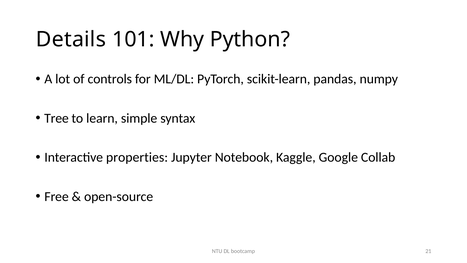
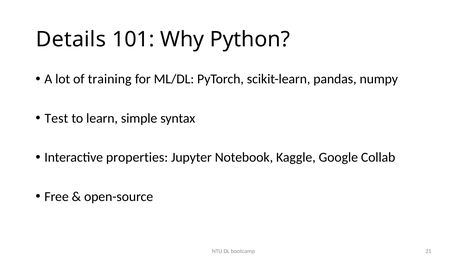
controls: controls -> training
Tree: Tree -> Test
